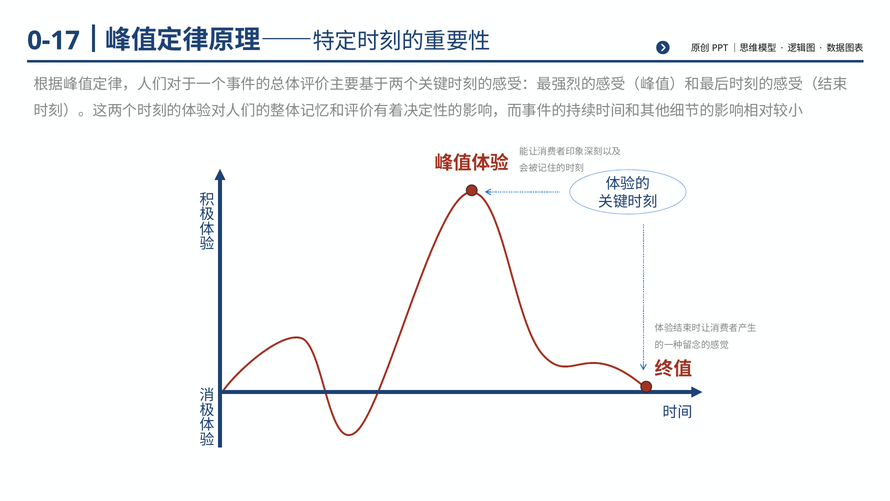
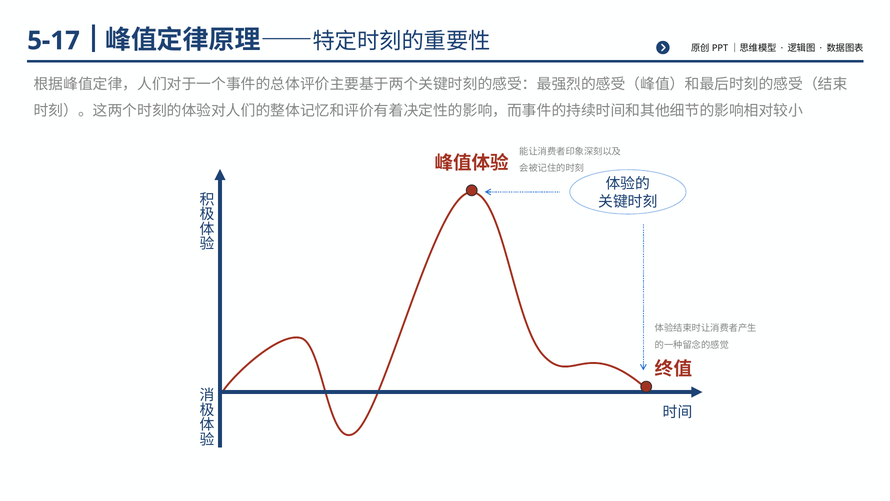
0-17: 0-17 -> 5-17
